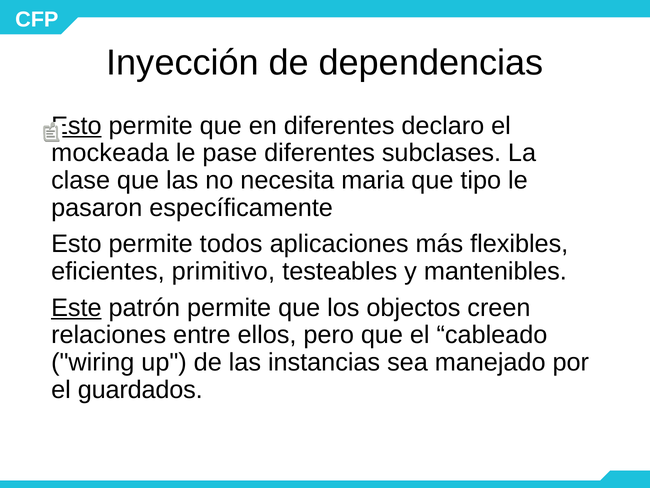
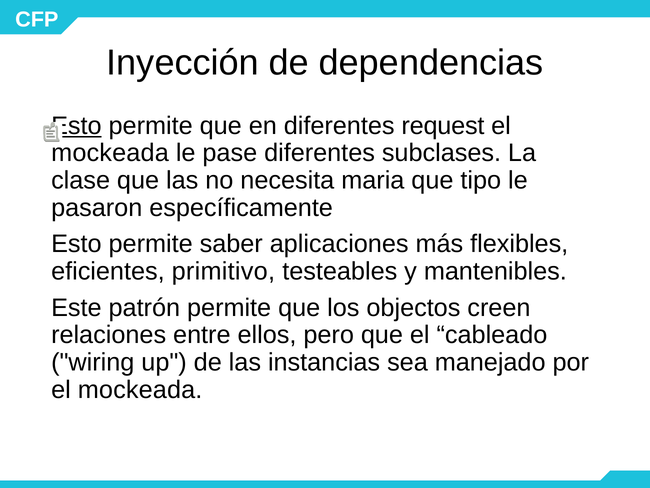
declaro: declaro -> request
todos: todos -> saber
Este underline: present -> none
guardados at (140, 389): guardados -> mockeada
